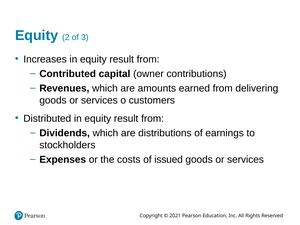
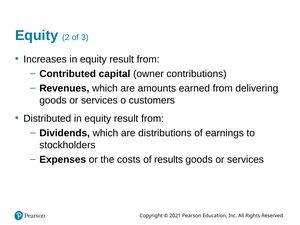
issued: issued -> results
